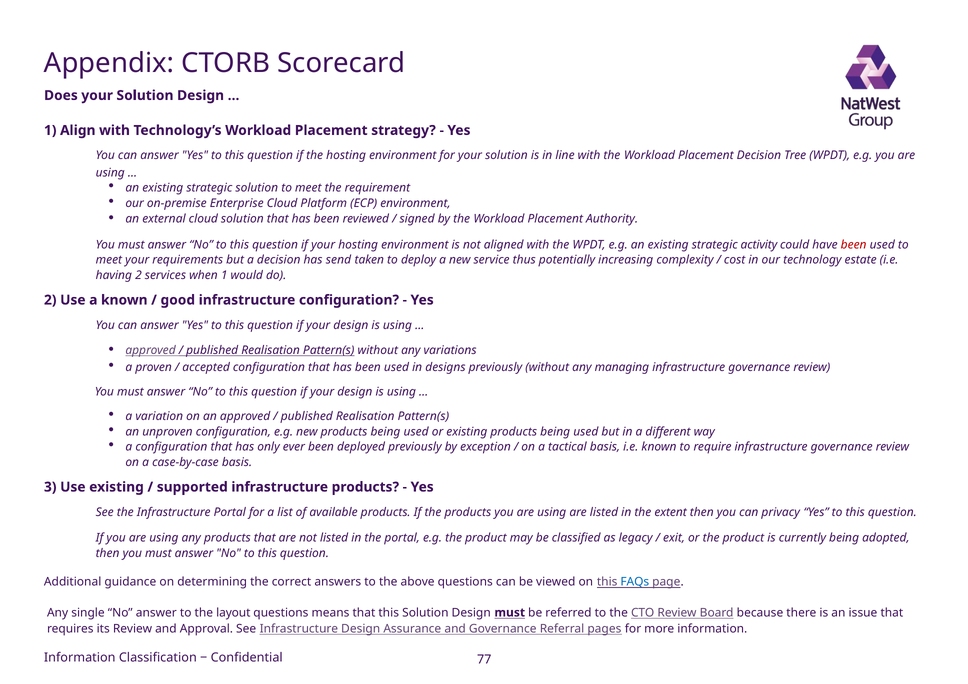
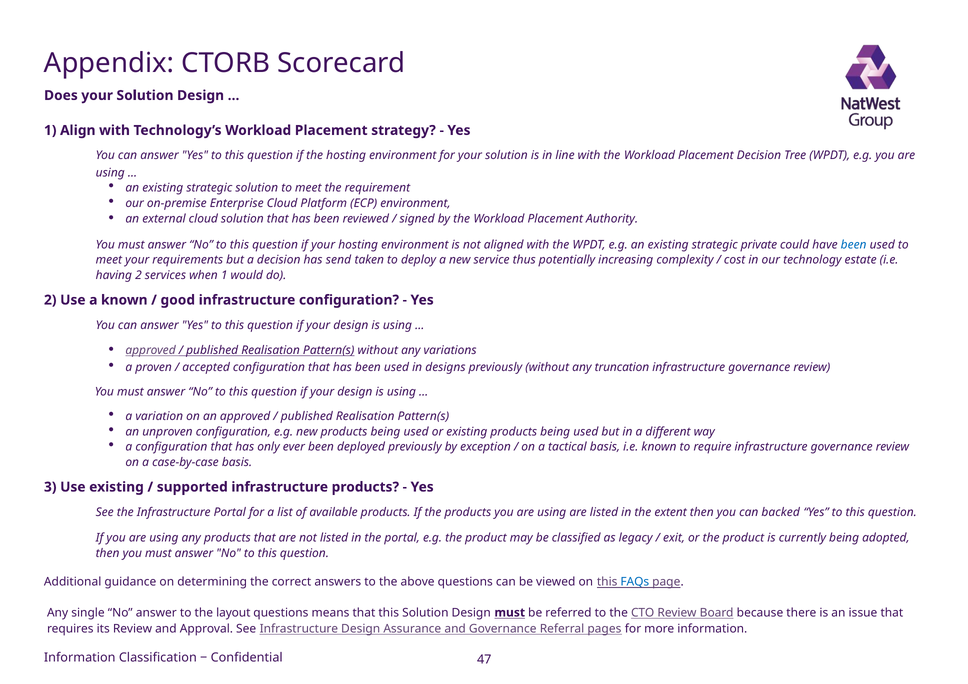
activity: activity -> private
been at (854, 245) colour: red -> blue
managing: managing -> truncation
privacy: privacy -> backed
77: 77 -> 47
